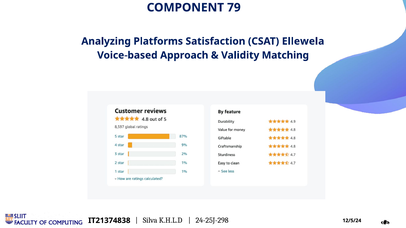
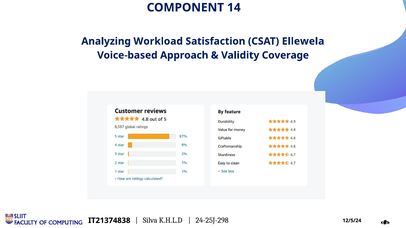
79: 79 -> 14
Platforms: Platforms -> Workload
Matching: Matching -> Coverage
